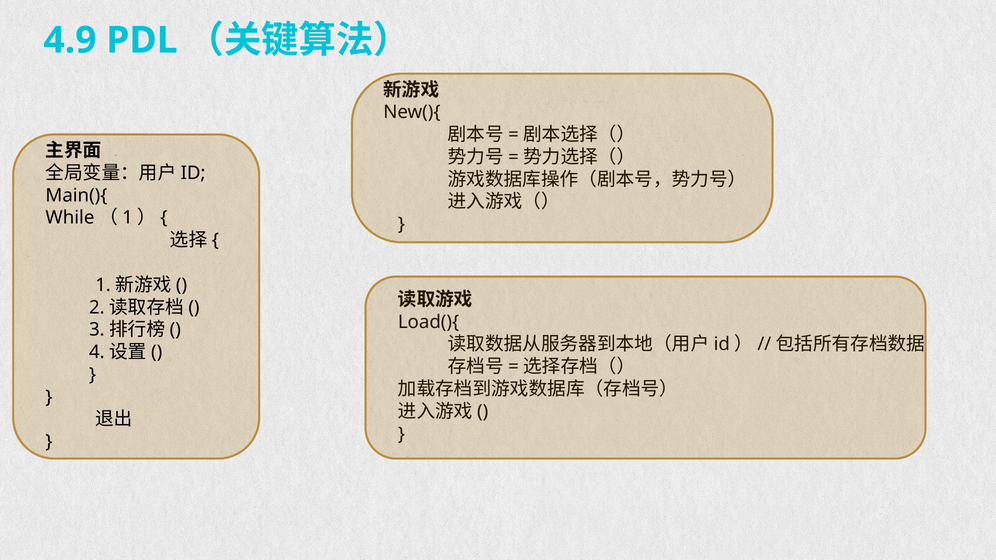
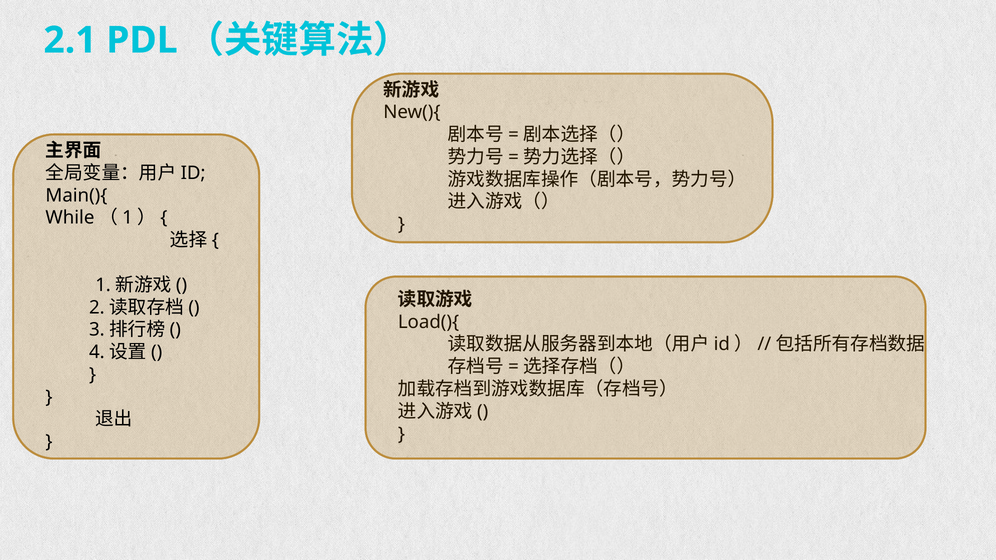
4.9: 4.9 -> 2.1
